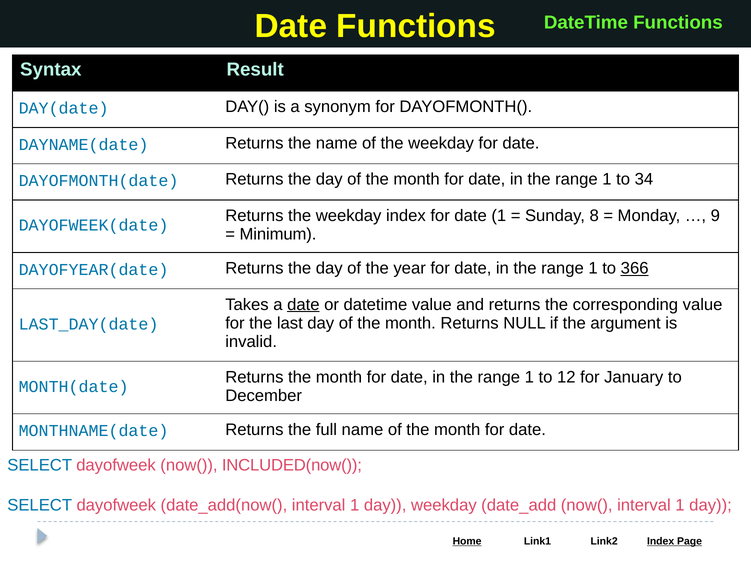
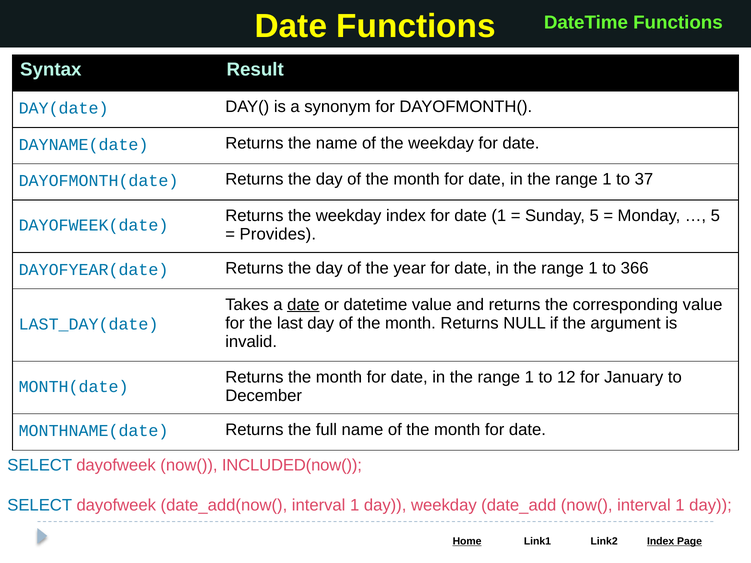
34: 34 -> 37
Sunday 8: 8 -> 5
9 at (715, 216): 9 -> 5
Minimum: Minimum -> Provides
366 underline: present -> none
